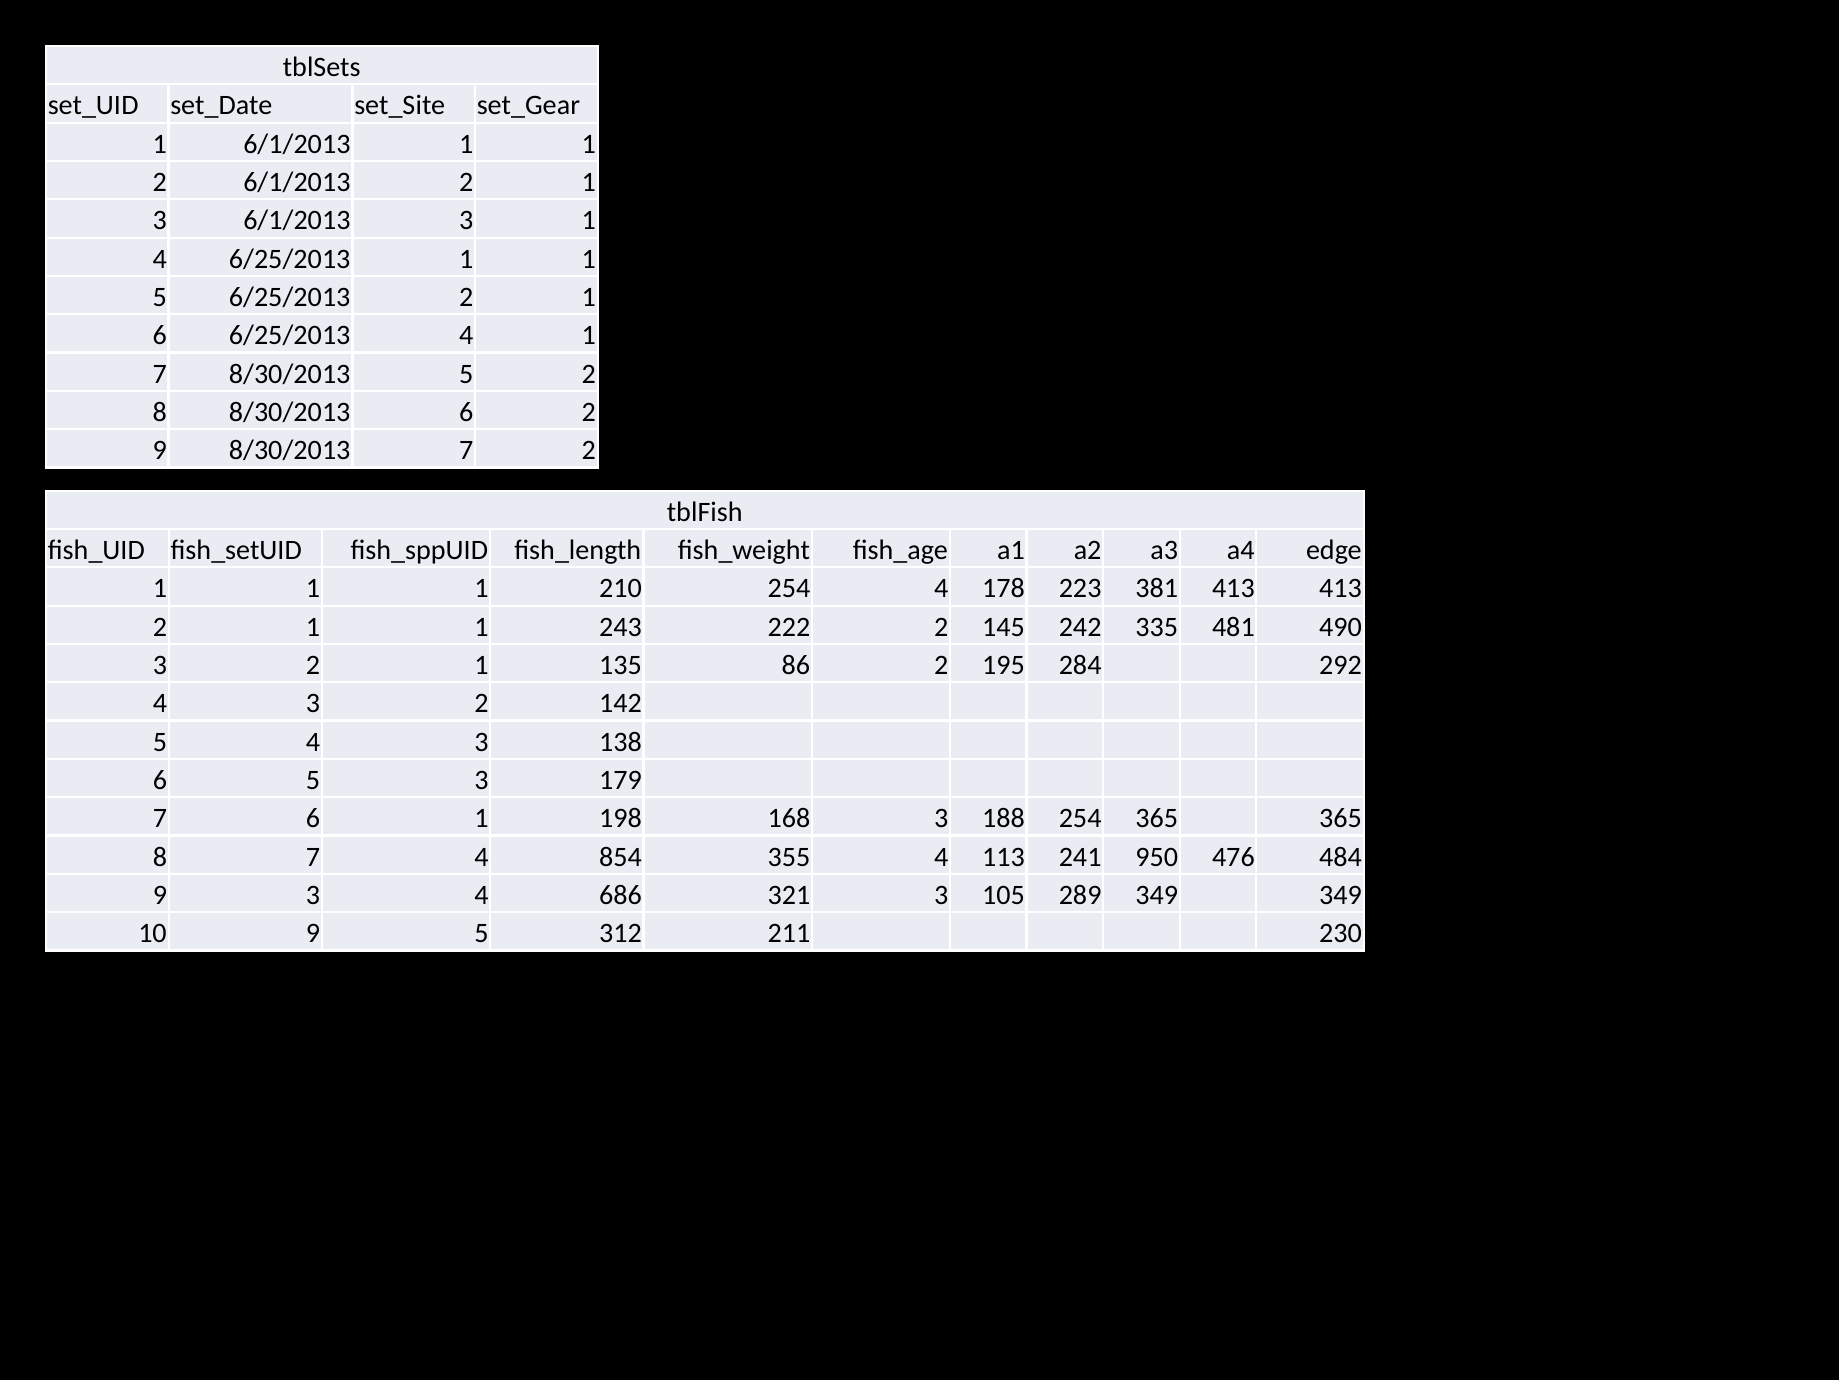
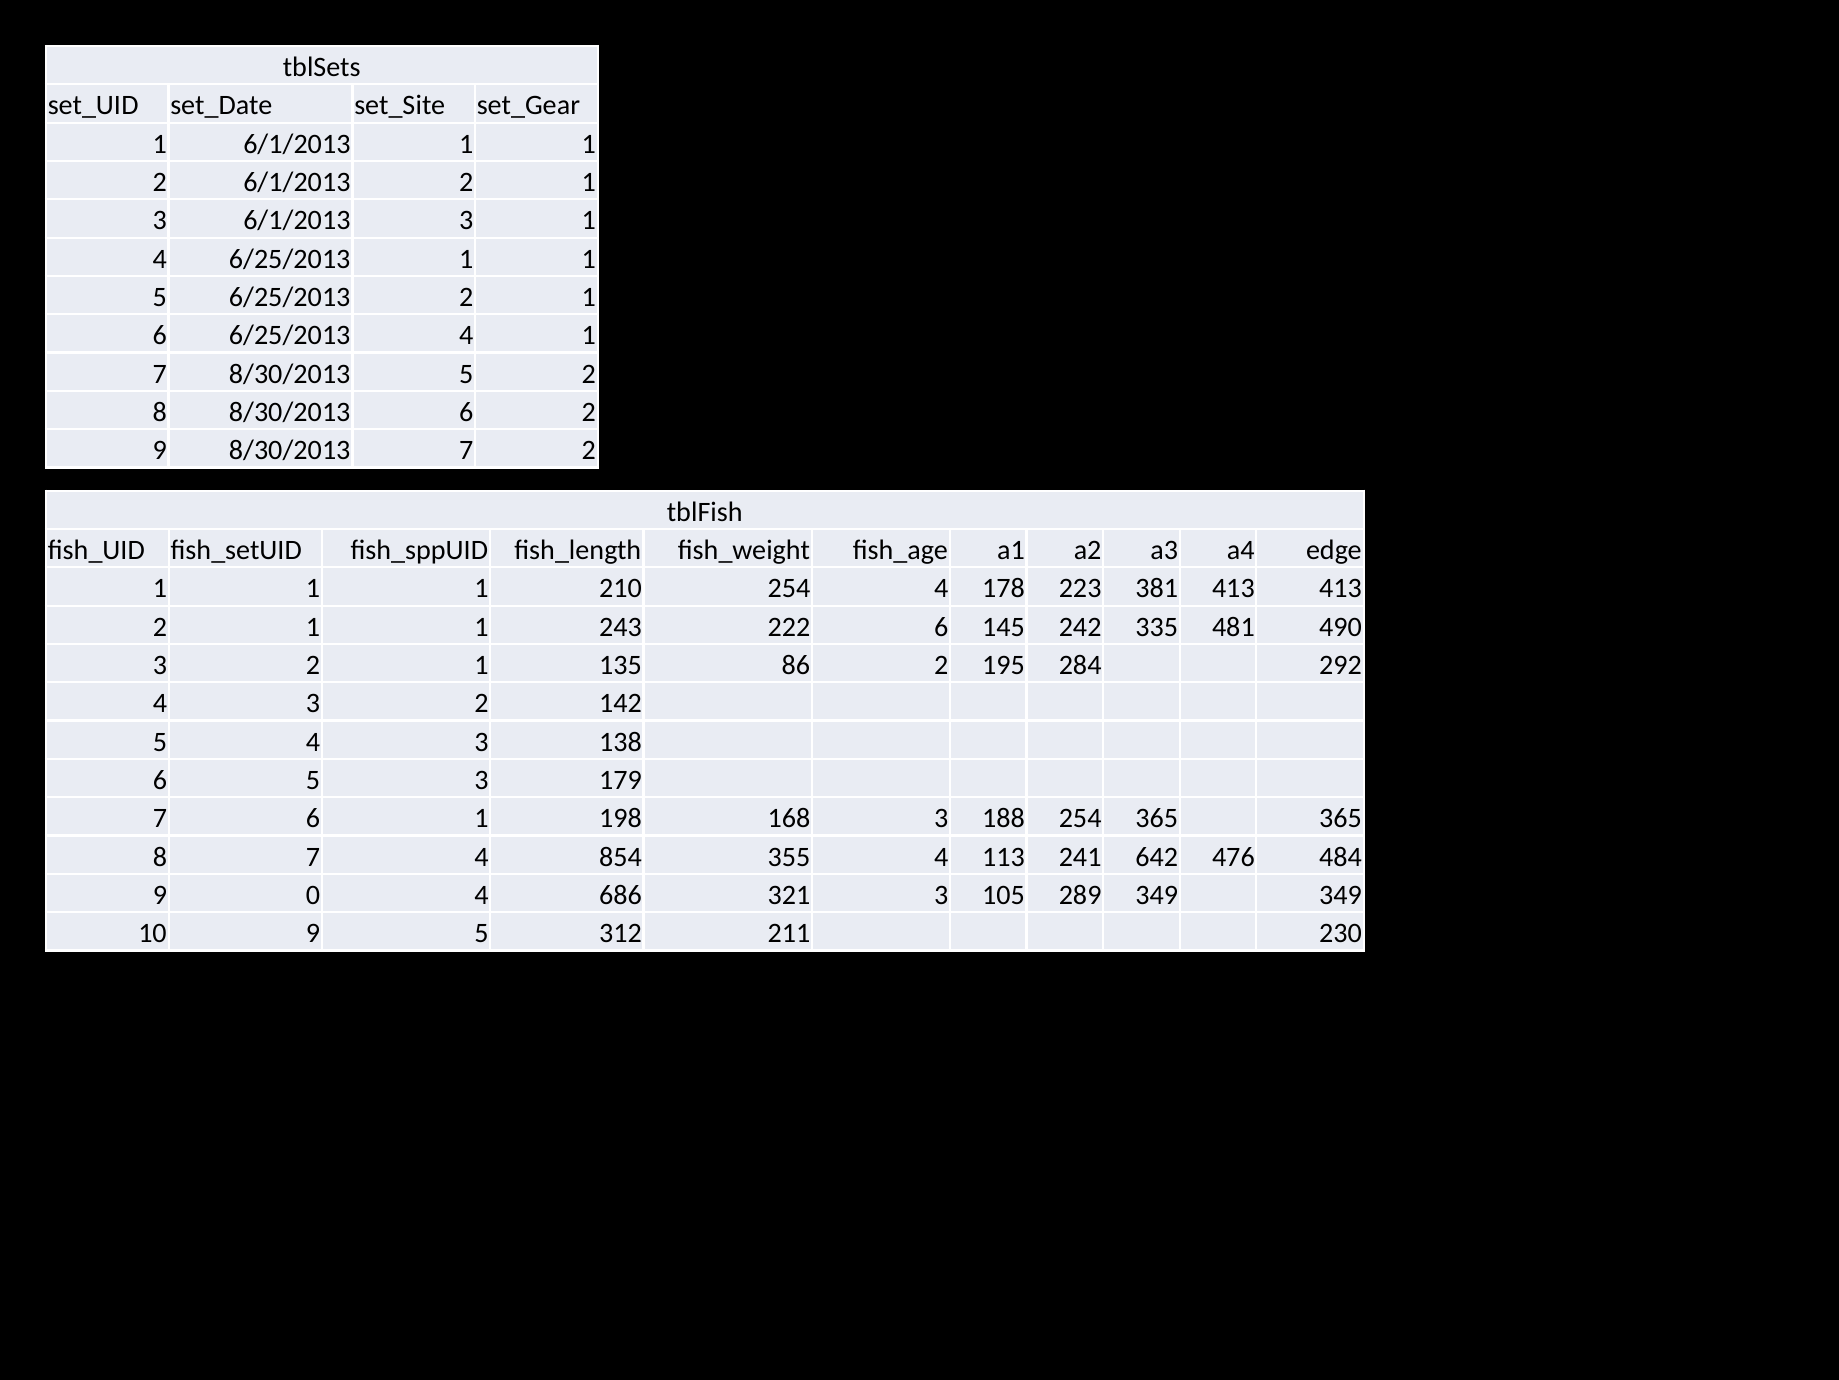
222 2: 2 -> 6
950: 950 -> 642
9 3: 3 -> 0
